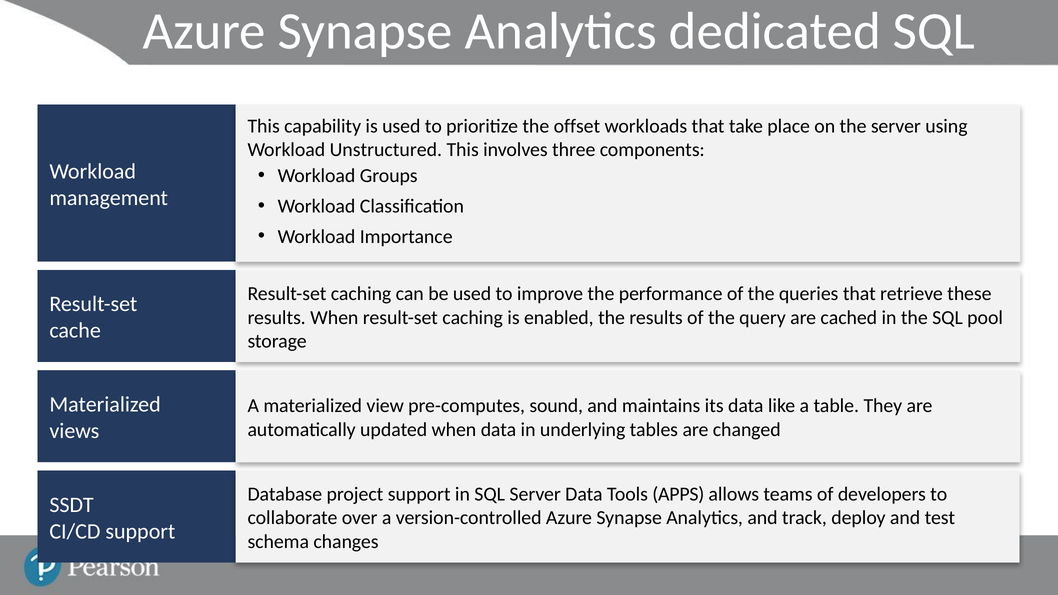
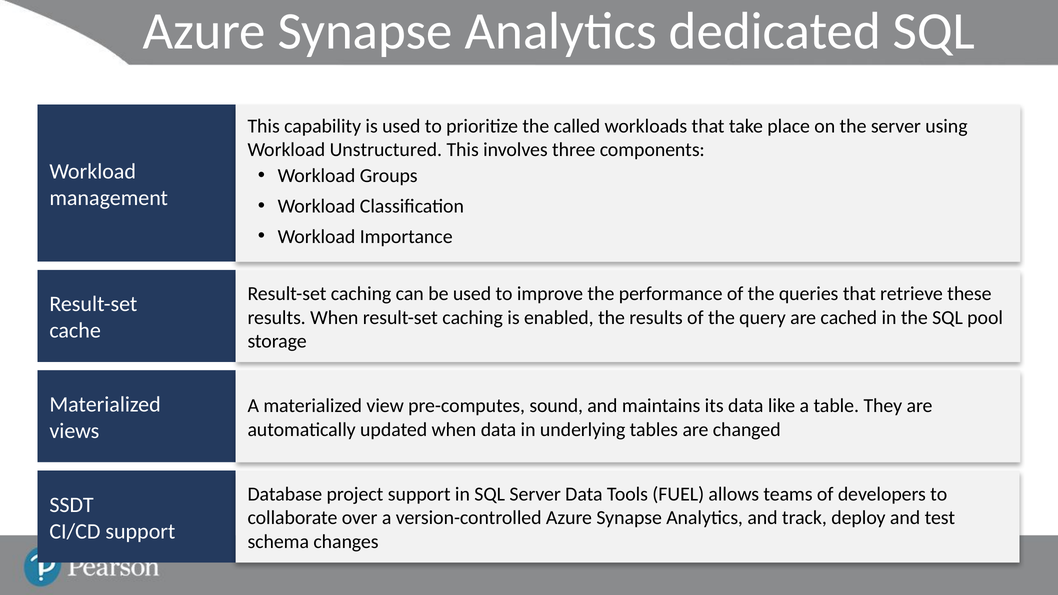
offset: offset -> called
APPS: APPS -> FUEL
